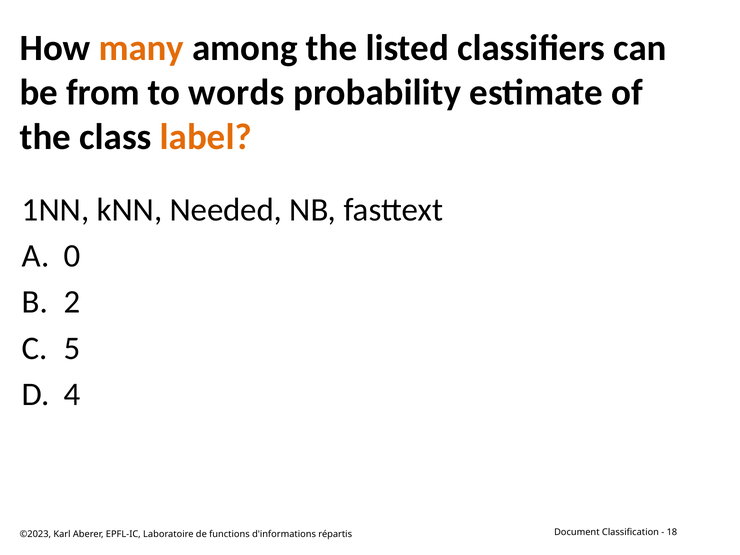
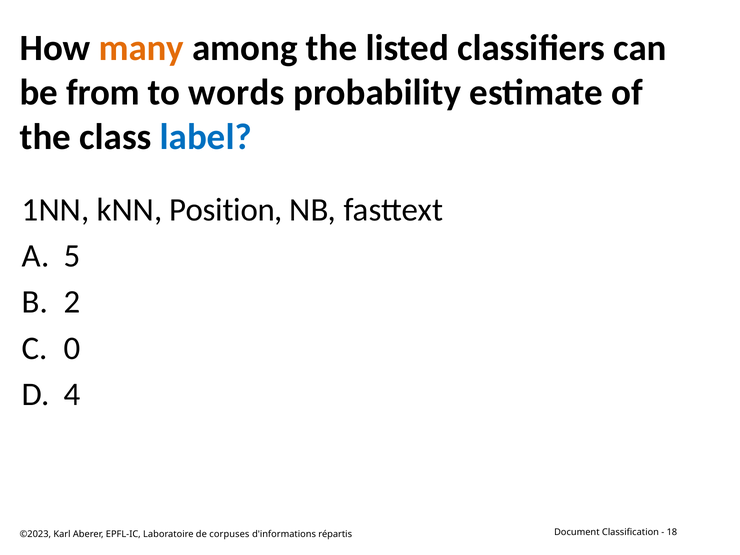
label colour: orange -> blue
Needed: Needed -> Position
0: 0 -> 5
5: 5 -> 0
functions: functions -> corpuses
